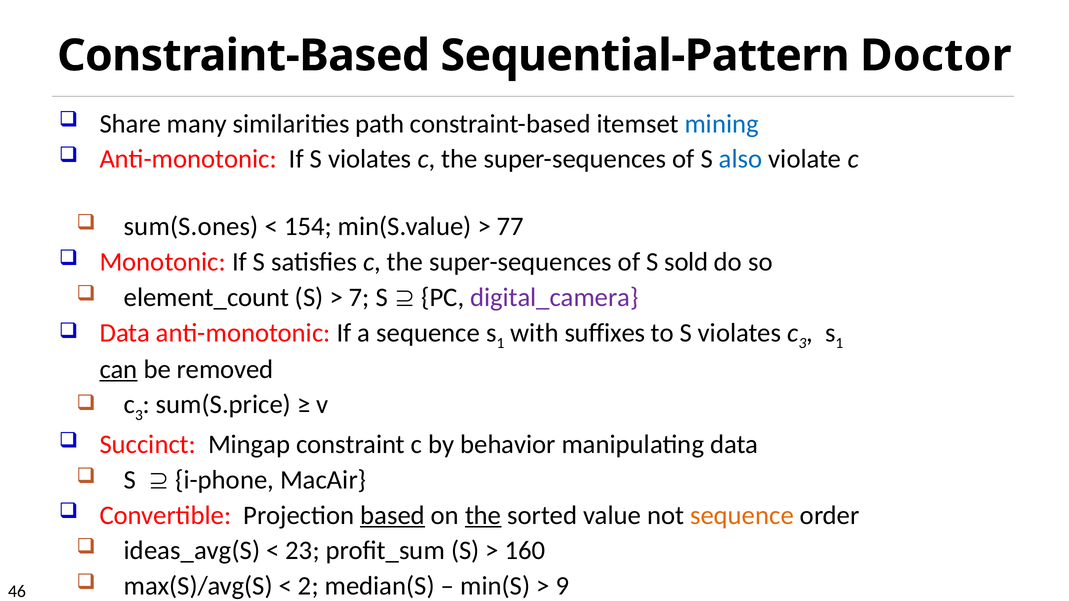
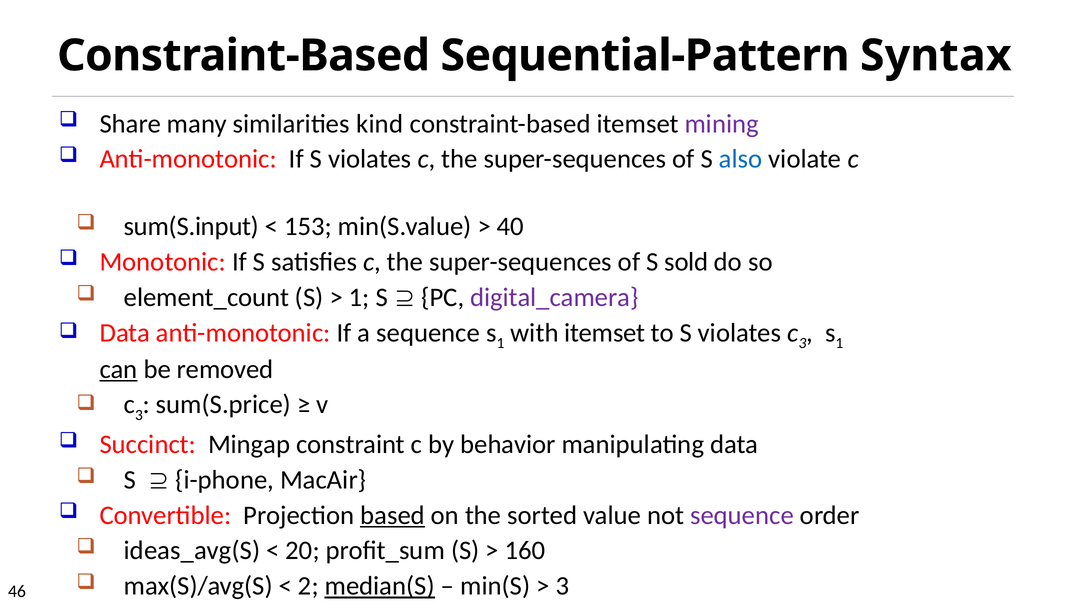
Doctor: Doctor -> Syntax
path: path -> kind
mining colour: blue -> purple
sum(S.ones: sum(S.ones -> sum(S.input
154: 154 -> 153
77: 77 -> 40
7 at (359, 297): 7 -> 1
with suffixes: suffixes -> itemset
the at (483, 515) underline: present -> none
sequence at (742, 515) colour: orange -> purple
23: 23 -> 20
median(S underline: none -> present
9 at (562, 586): 9 -> 3
